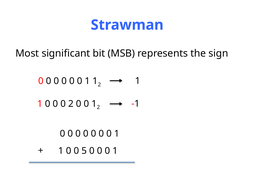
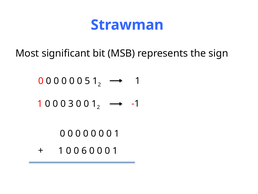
1 at (87, 81): 1 -> 5
0 2: 2 -> 3
5: 5 -> 6
